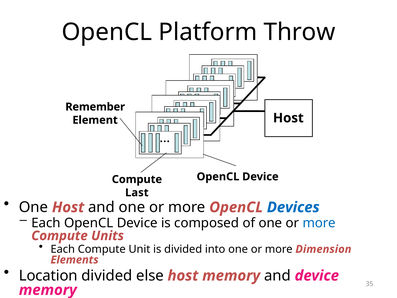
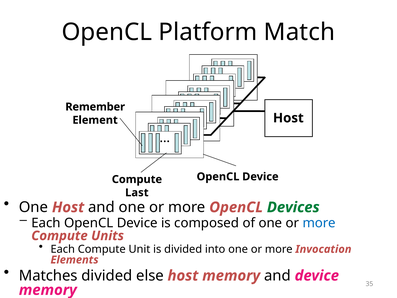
Throw: Throw -> Match
Devices colour: blue -> green
Dimension: Dimension -> Invocation
Location: Location -> Matches
